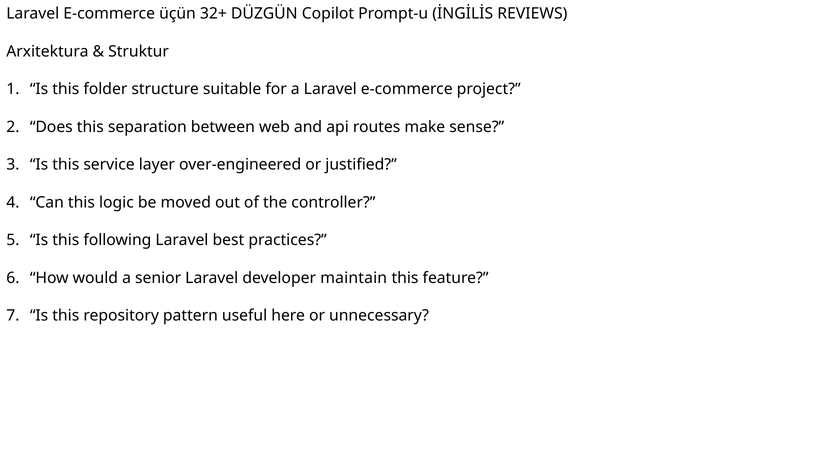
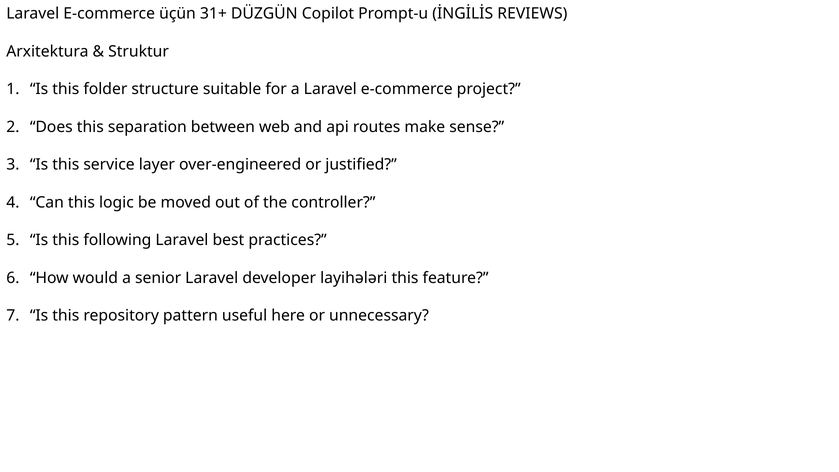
32+: 32+ -> 31+
maintain: maintain -> layihələri
